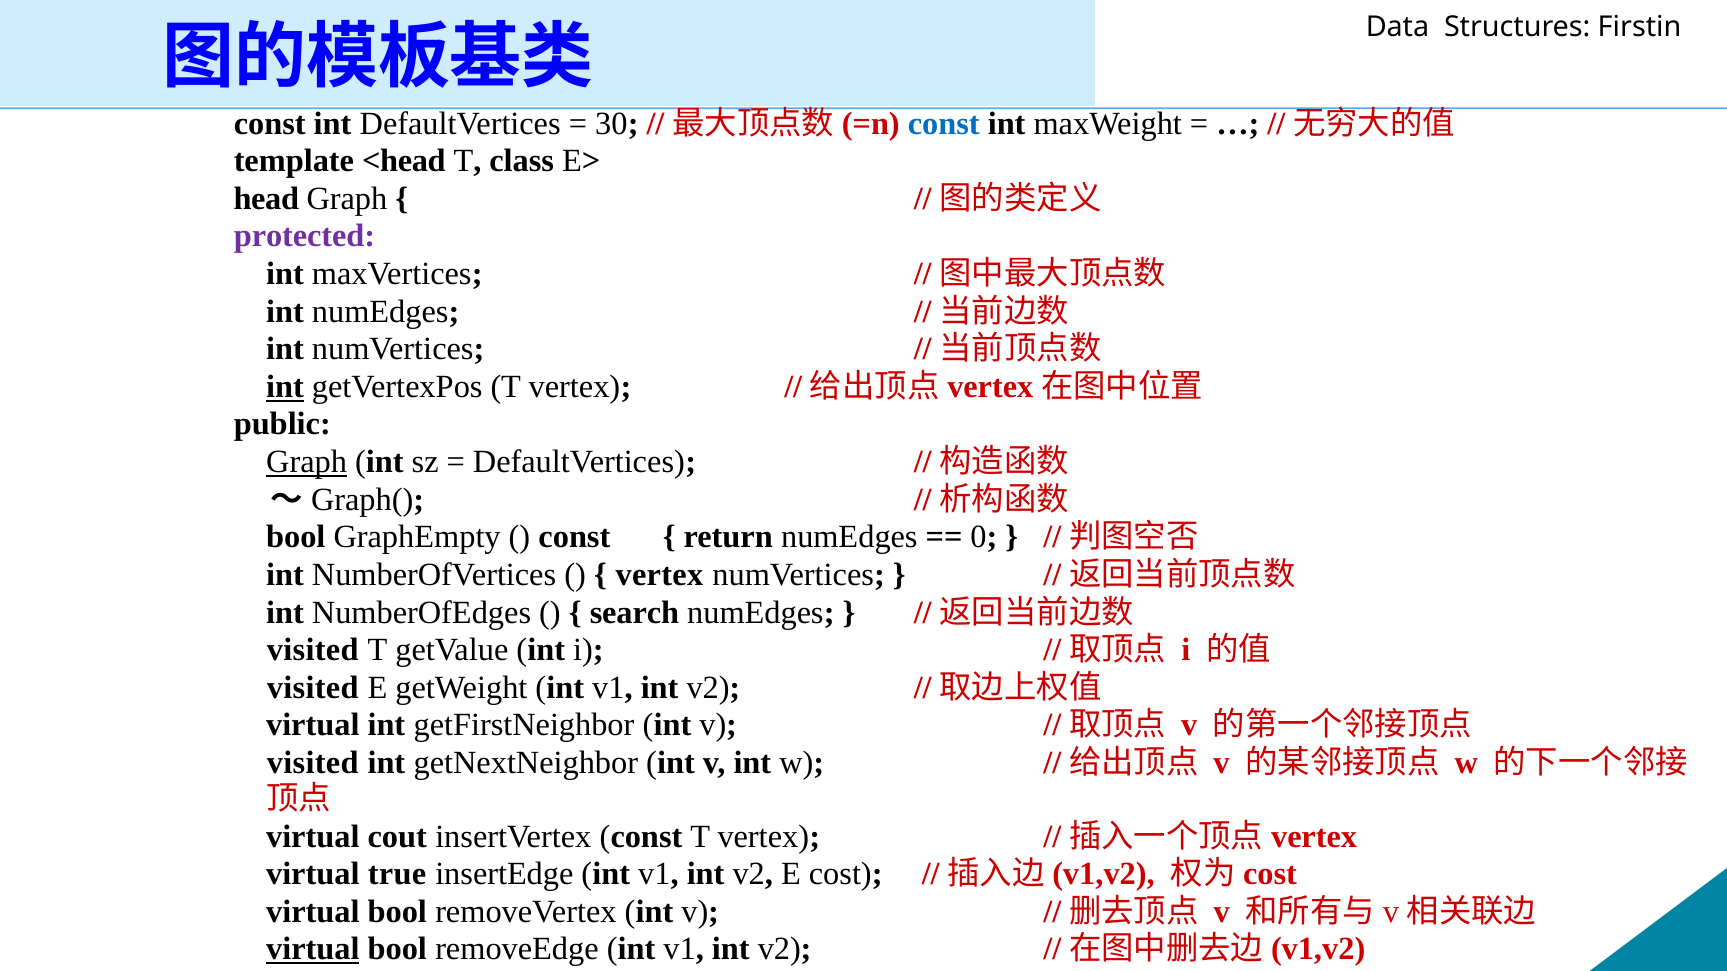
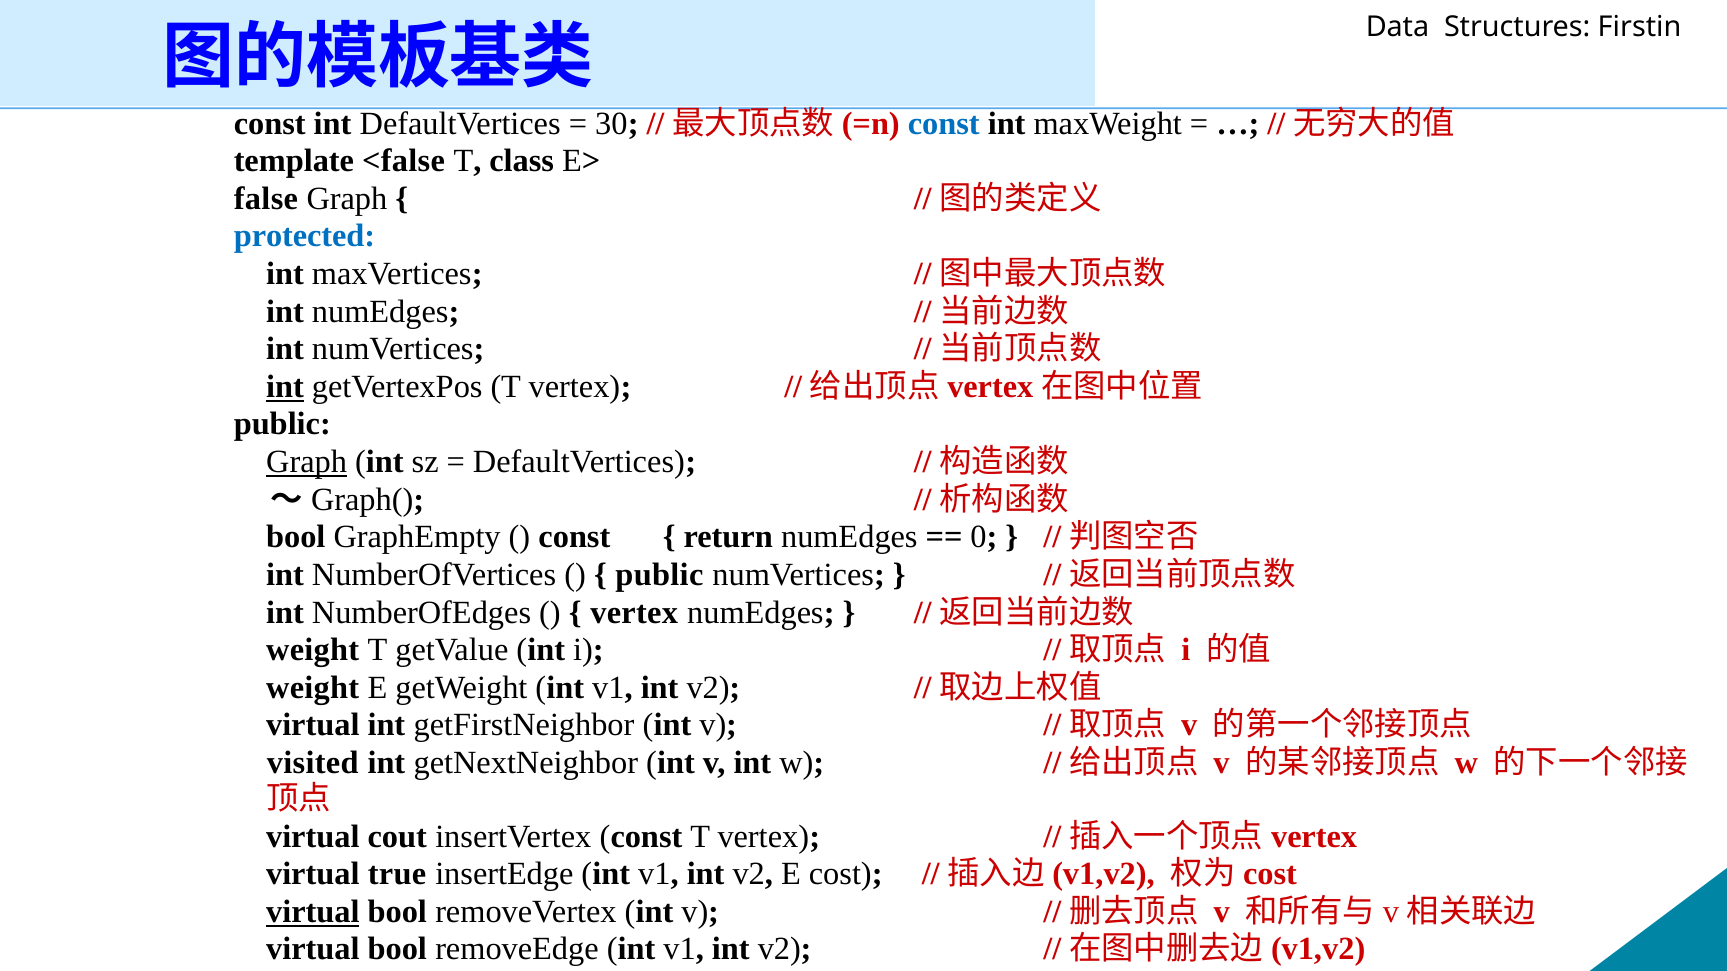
<head: <head -> <false
head: head -> false
protected colour: purple -> blue
vertex at (659, 575): vertex -> public
search at (634, 613): search -> vertex
visited at (313, 650): visited -> weight
visited at (313, 688): visited -> weight
virtual at (313, 912) underline: none -> present
virtual at (313, 950) underline: present -> none
